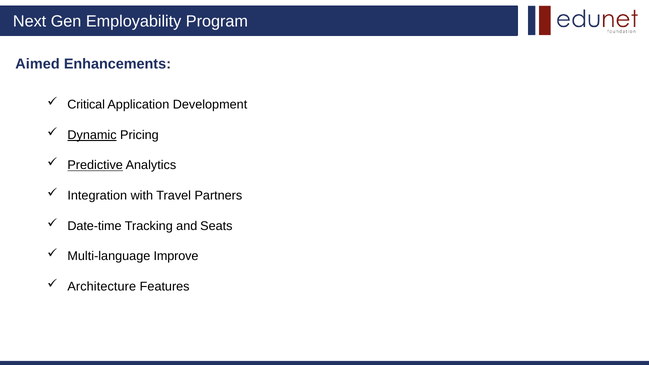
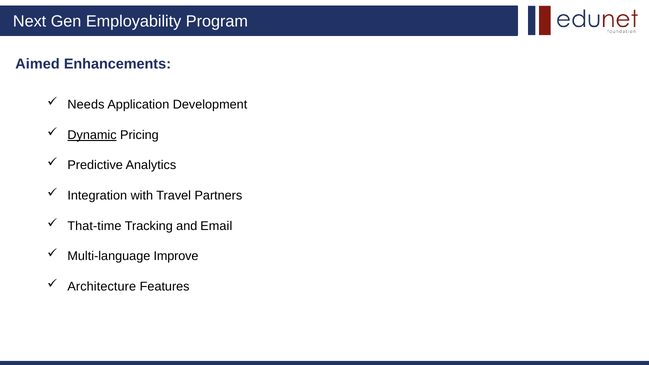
Critical: Critical -> Needs
Predictive underline: present -> none
Date-time: Date-time -> That-time
Seats: Seats -> Email
